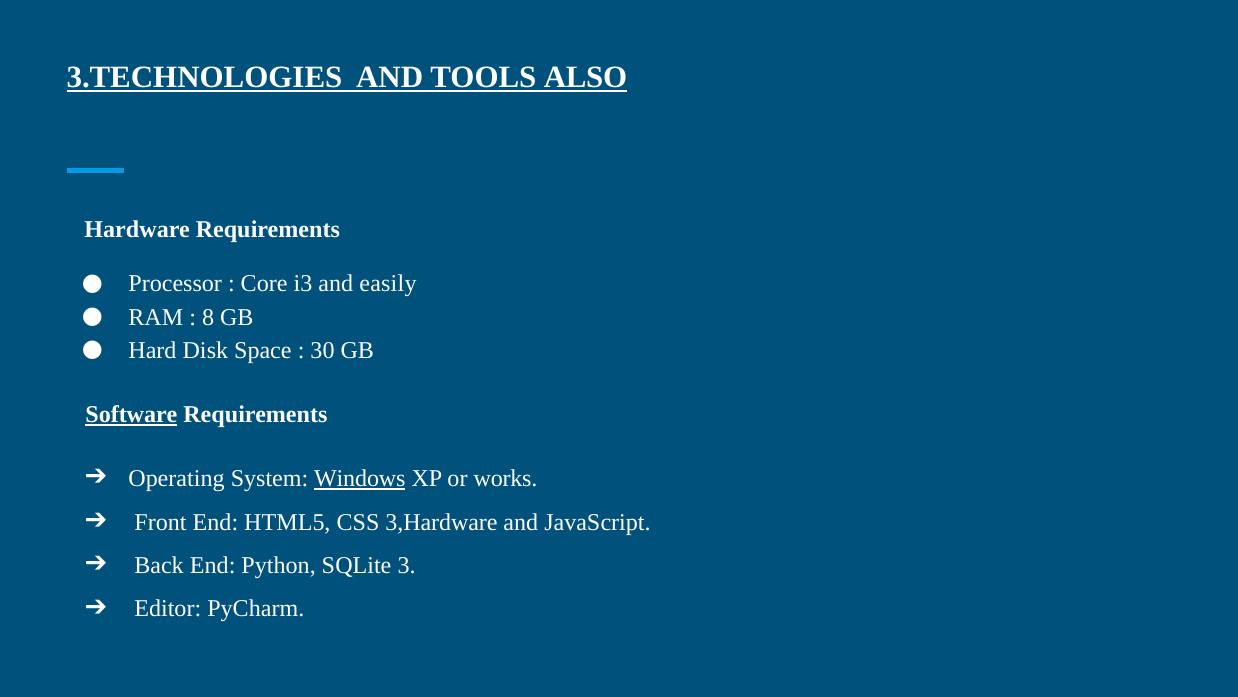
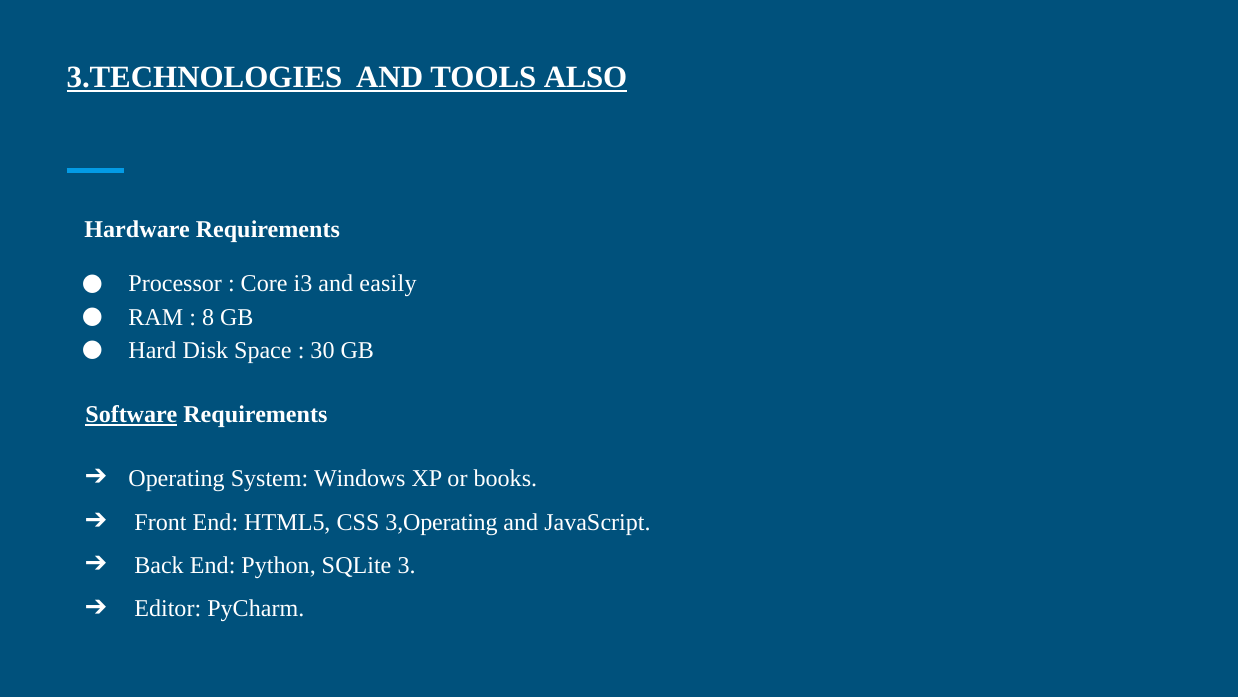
Windows underline: present -> none
works: works -> books
3,Hardware: 3,Hardware -> 3,Operating
